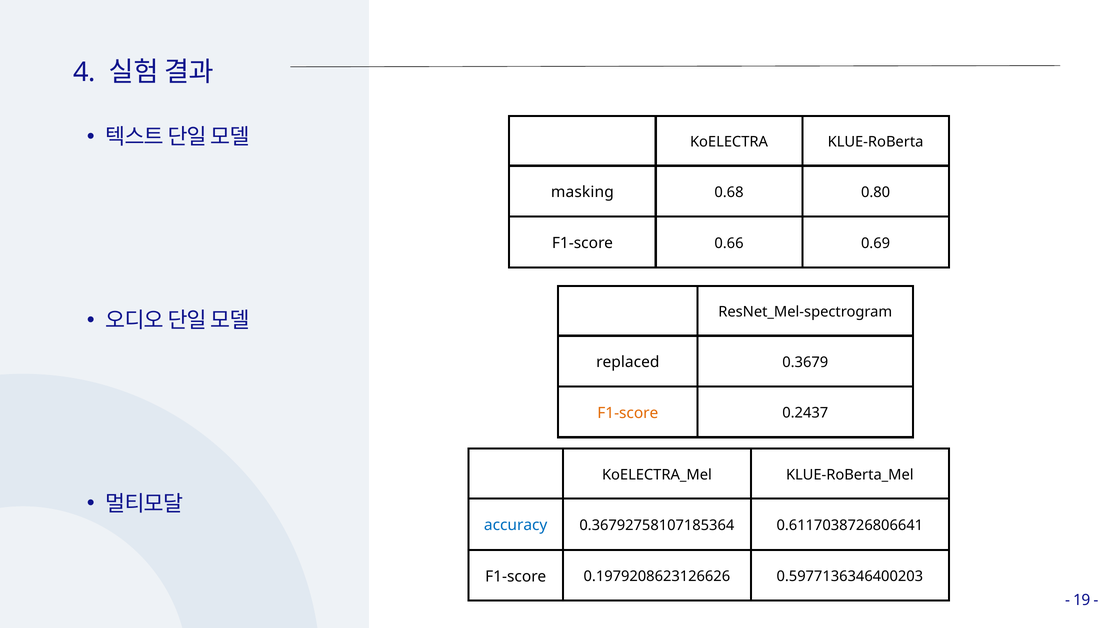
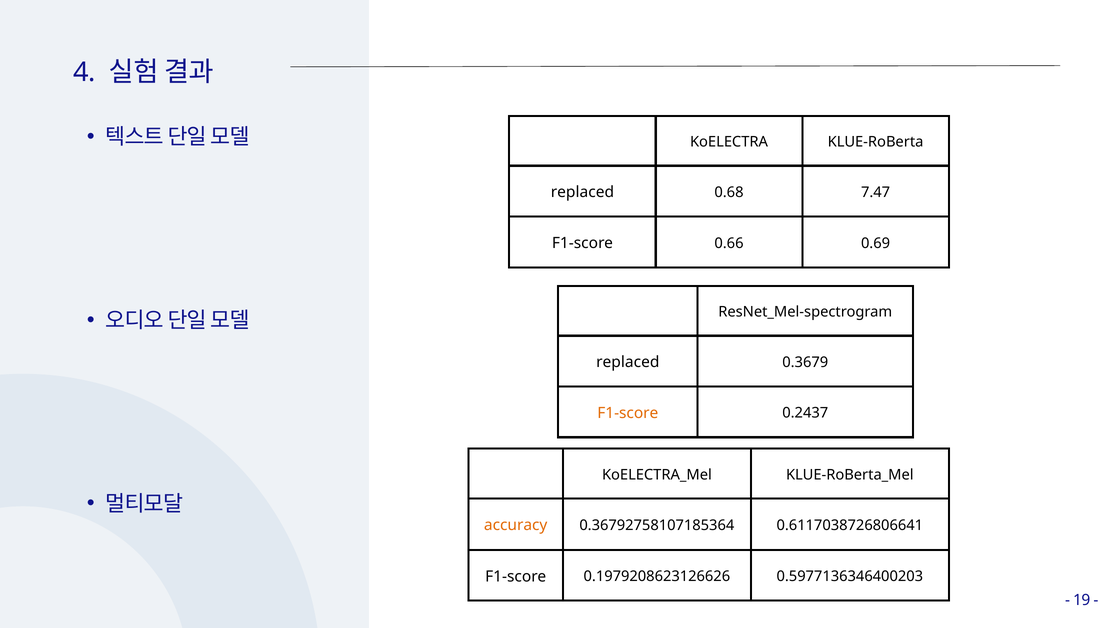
masking at (582, 192): masking -> replaced
0.80: 0.80 -> 7.47
accuracy colour: blue -> orange
